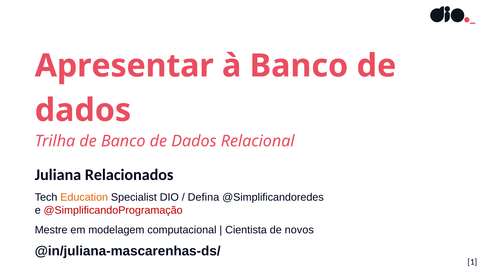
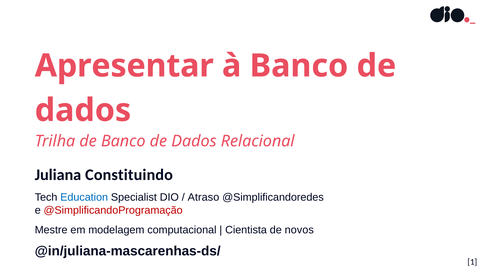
Relacionados: Relacionados -> Constituindo
Education colour: orange -> blue
Defina: Defina -> Atraso
